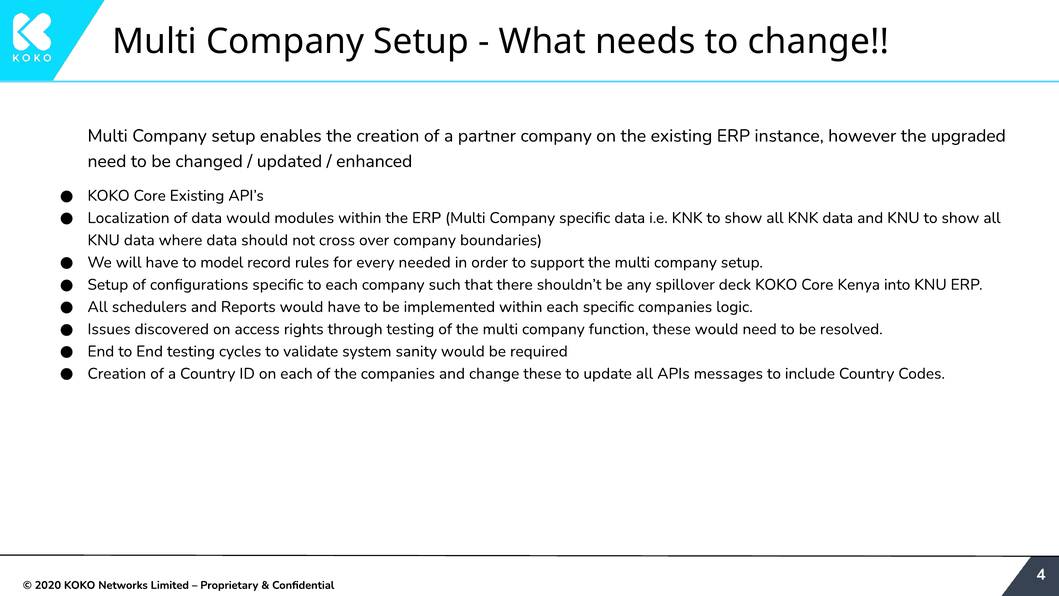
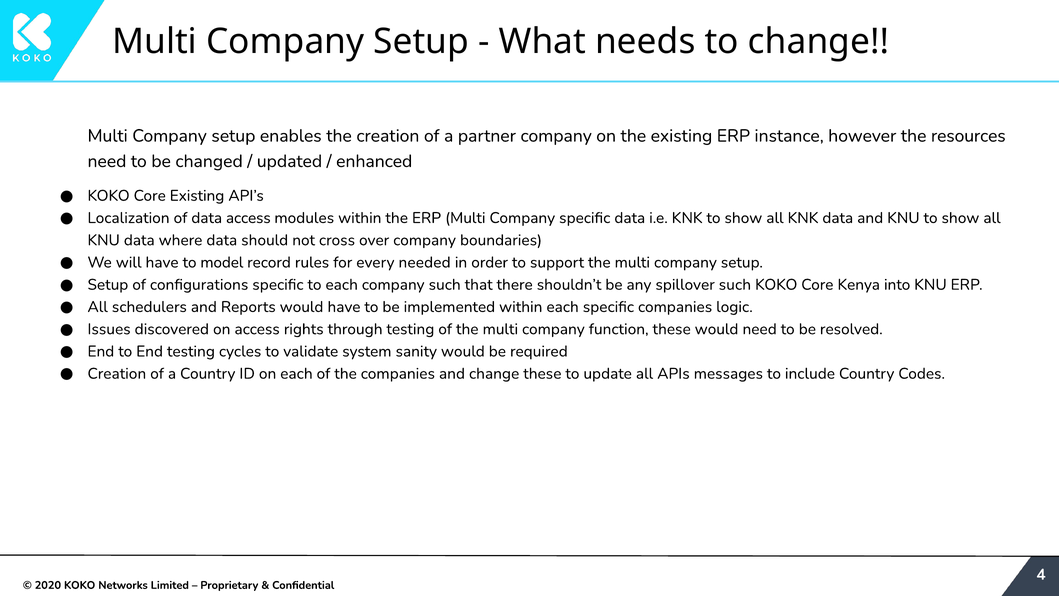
upgraded: upgraded -> resources
data would: would -> access
spillover deck: deck -> such
